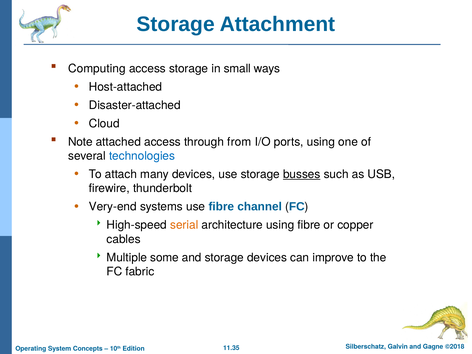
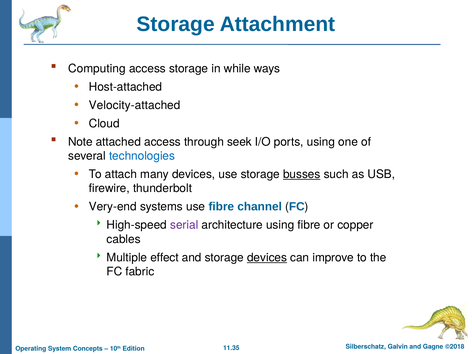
small: small -> while
Disaster-attached: Disaster-attached -> Velocity-attached
from: from -> seek
serial colour: orange -> purple
some: some -> effect
devices at (267, 257) underline: none -> present
